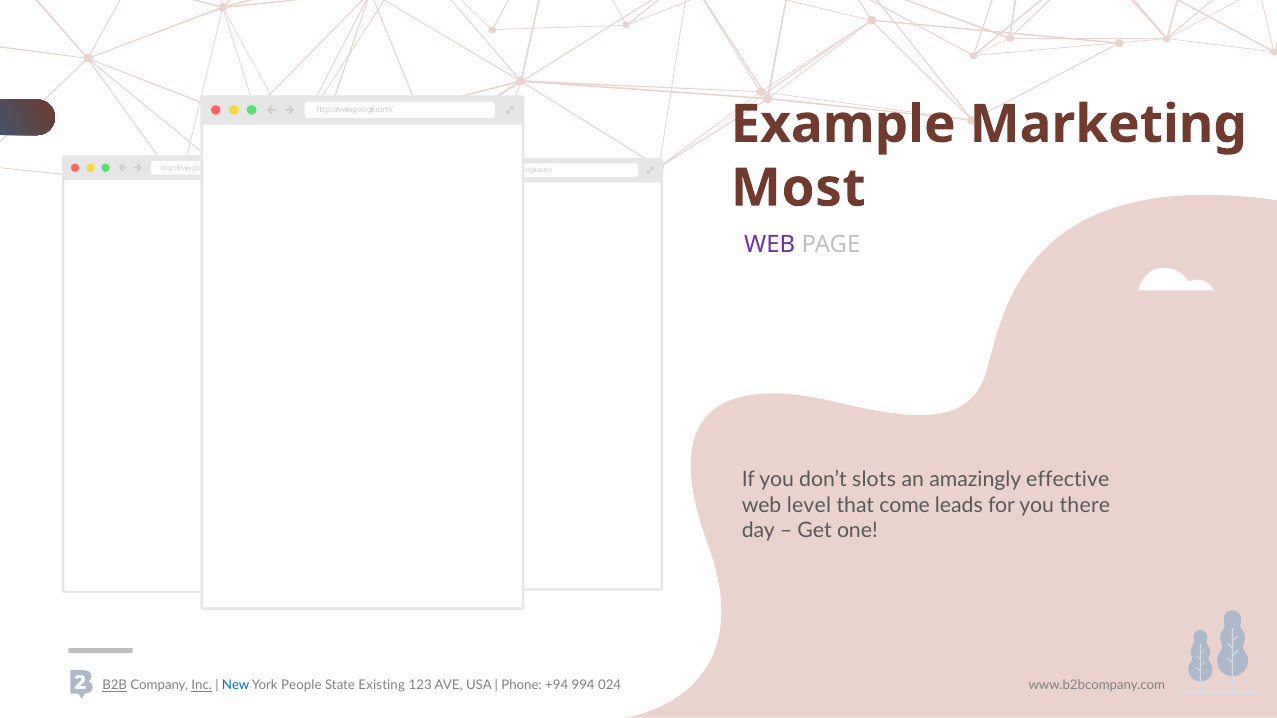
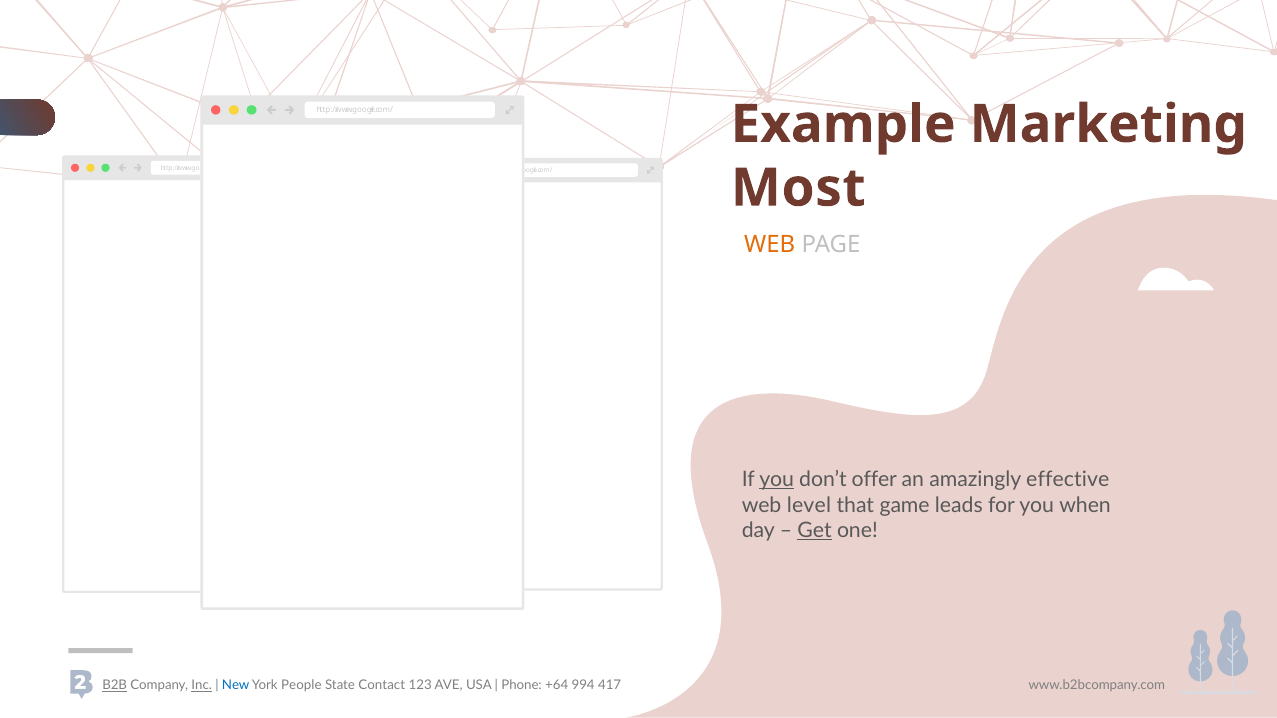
WEB at (770, 245) colour: purple -> orange
you at (777, 480) underline: none -> present
slots: slots -> offer
come: come -> game
there: there -> when
Get underline: none -> present
Existing: Existing -> Contact
+94: +94 -> +64
024: 024 -> 417
